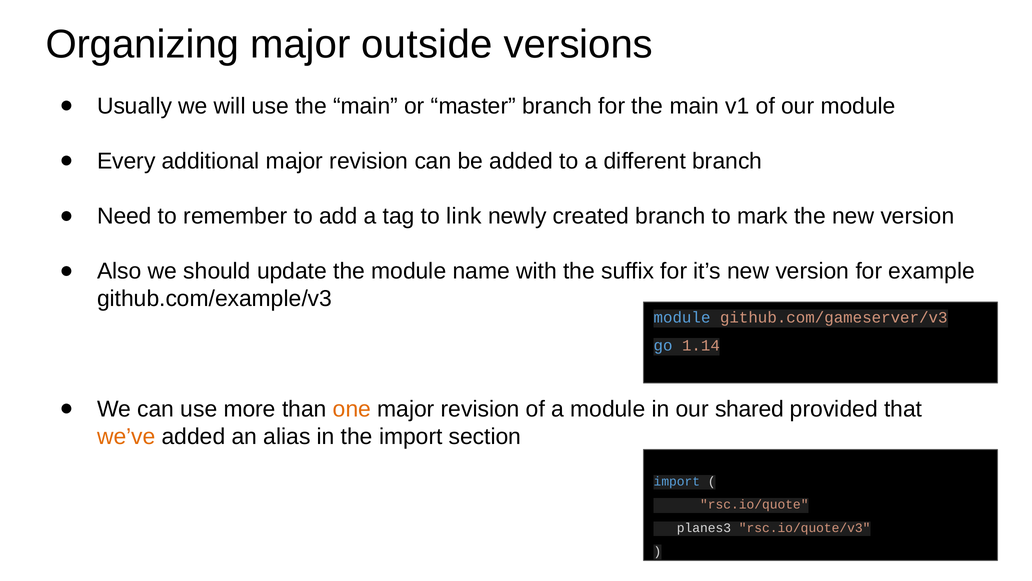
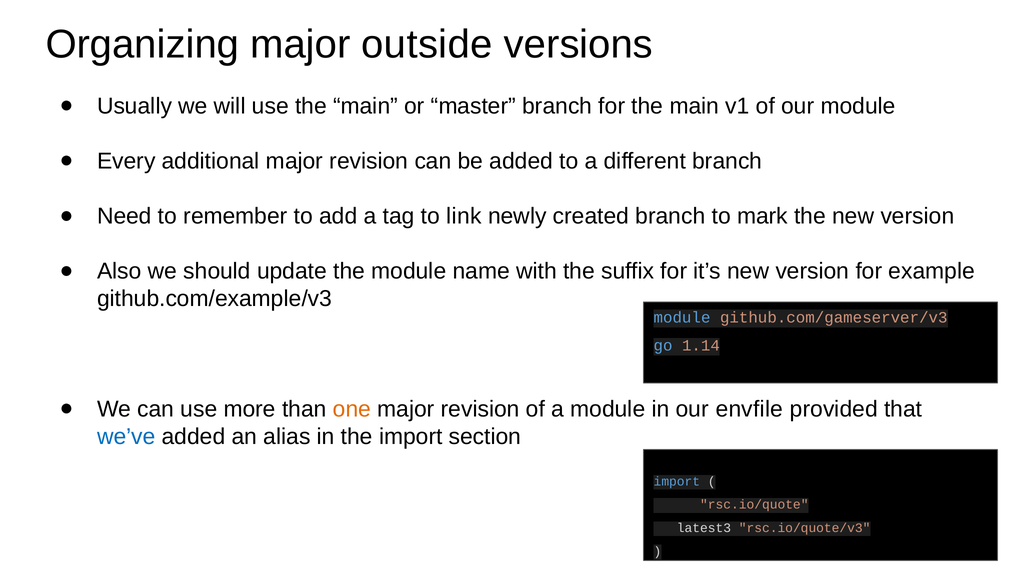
shared: shared -> envfile
we’ve colour: orange -> blue
planes3: planes3 -> latest3
